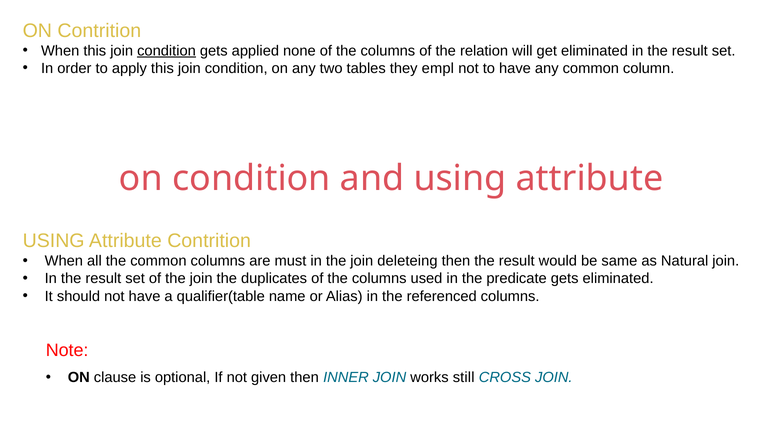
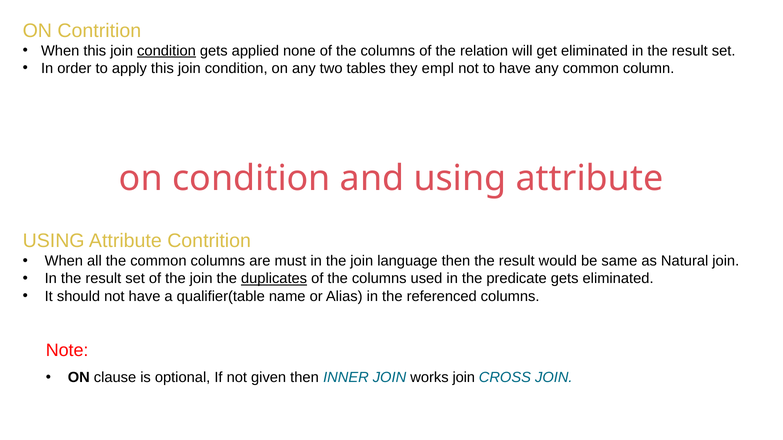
deleteing: deleteing -> language
duplicates underline: none -> present
works still: still -> join
